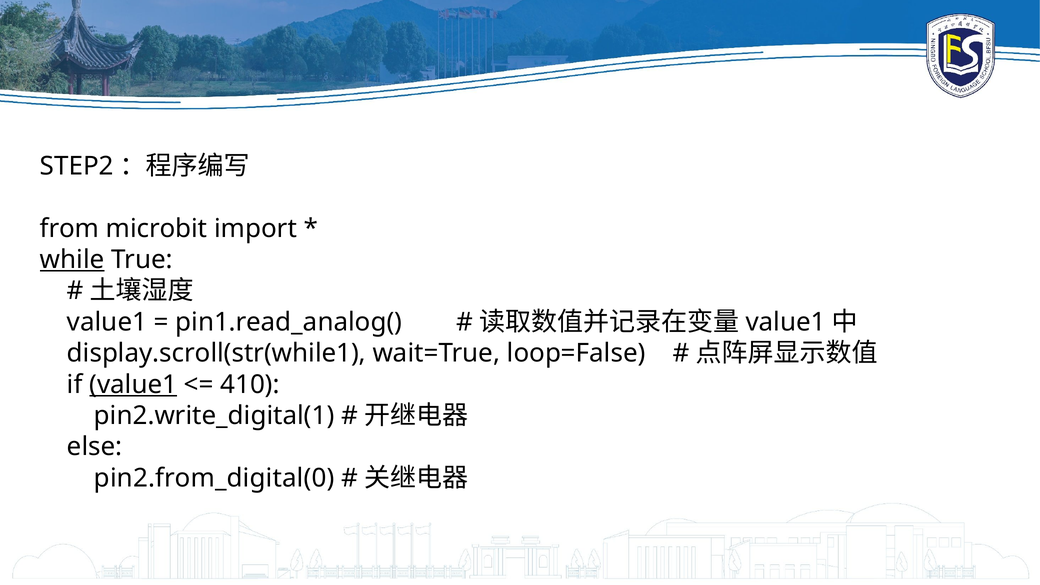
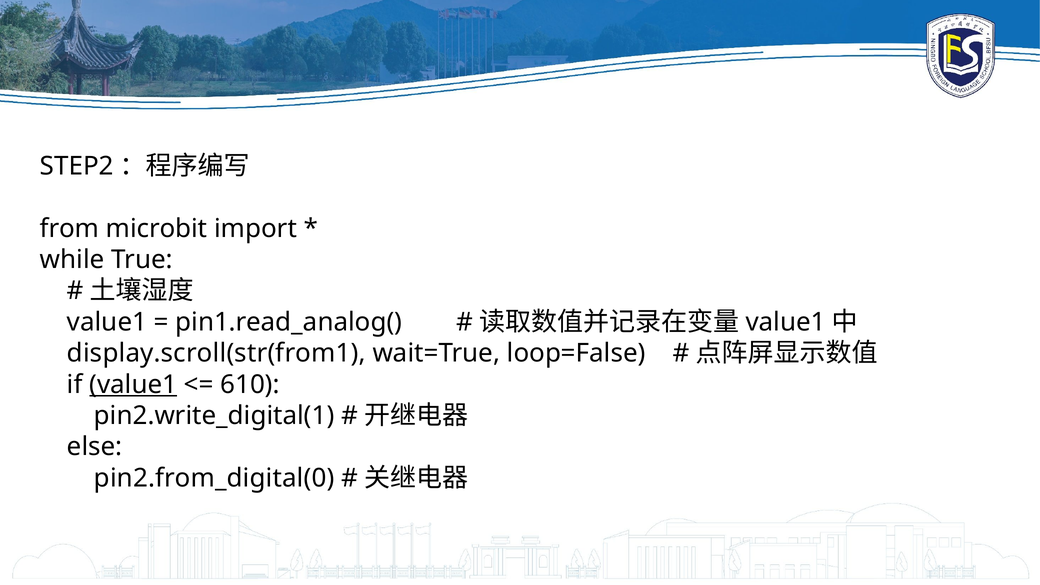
while underline: present -> none
display.scroll(str(while1: display.scroll(str(while1 -> display.scroll(str(from1
410: 410 -> 610
